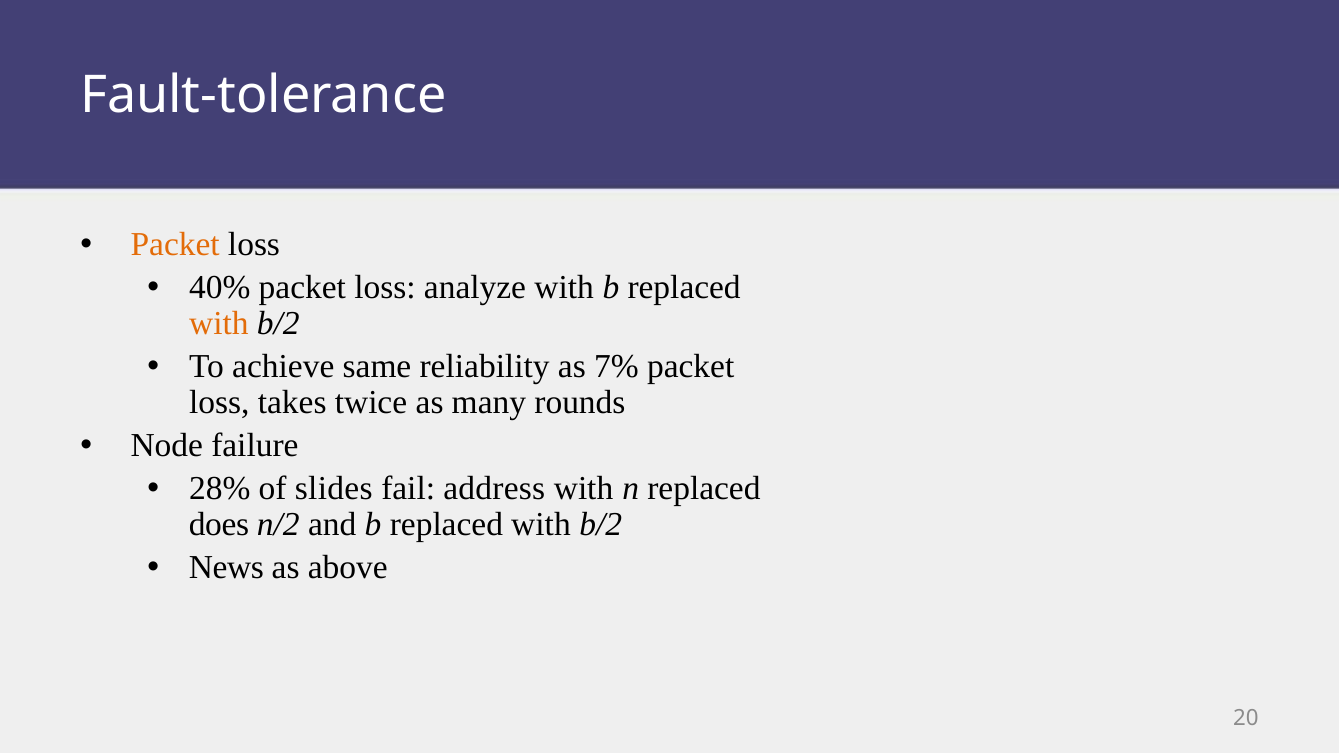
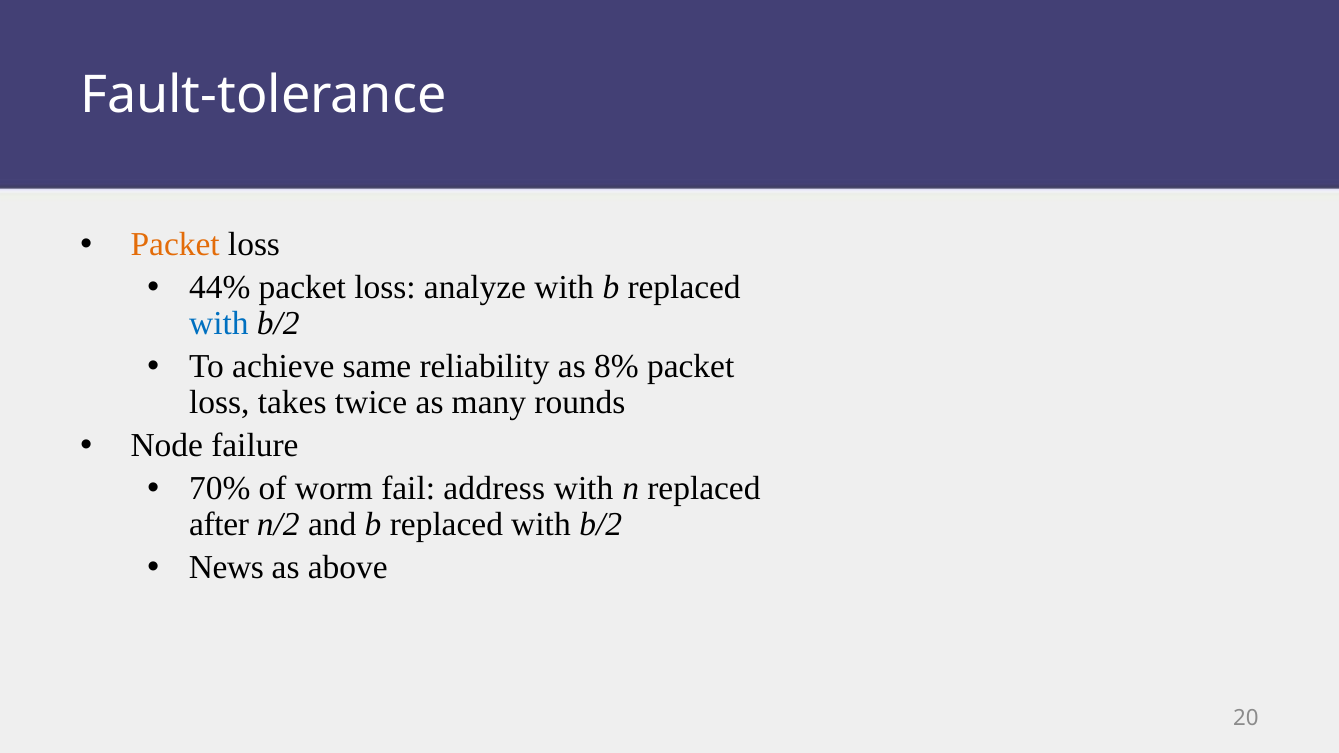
40%: 40% -> 44%
with at (219, 324) colour: orange -> blue
7%: 7% -> 8%
28%: 28% -> 70%
slides: slides -> worm
does: does -> after
